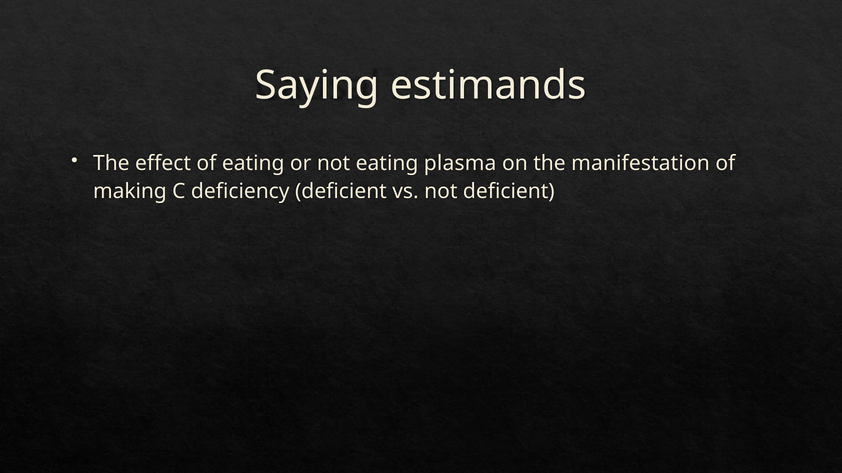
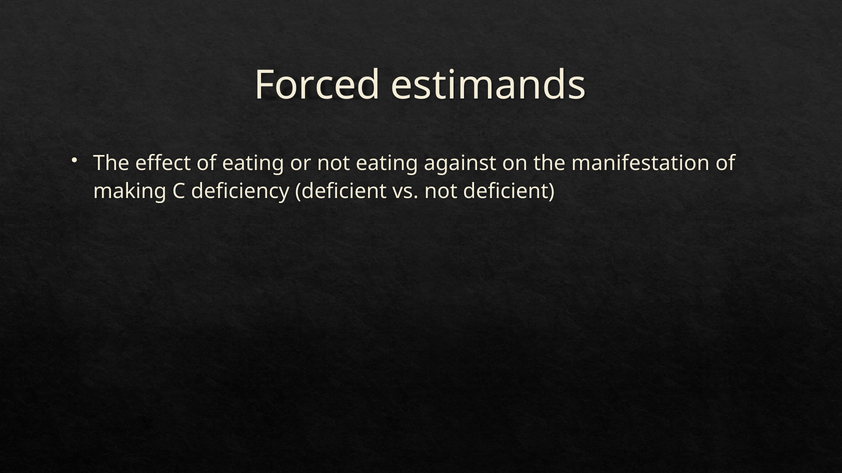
Saying: Saying -> Forced
plasma: plasma -> against
